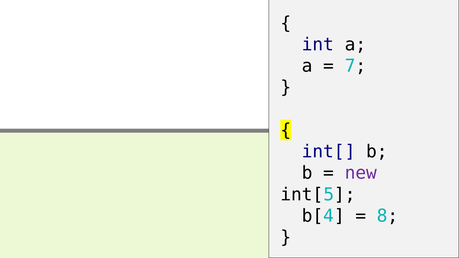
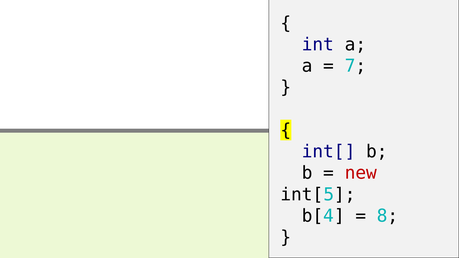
new colour: purple -> red
